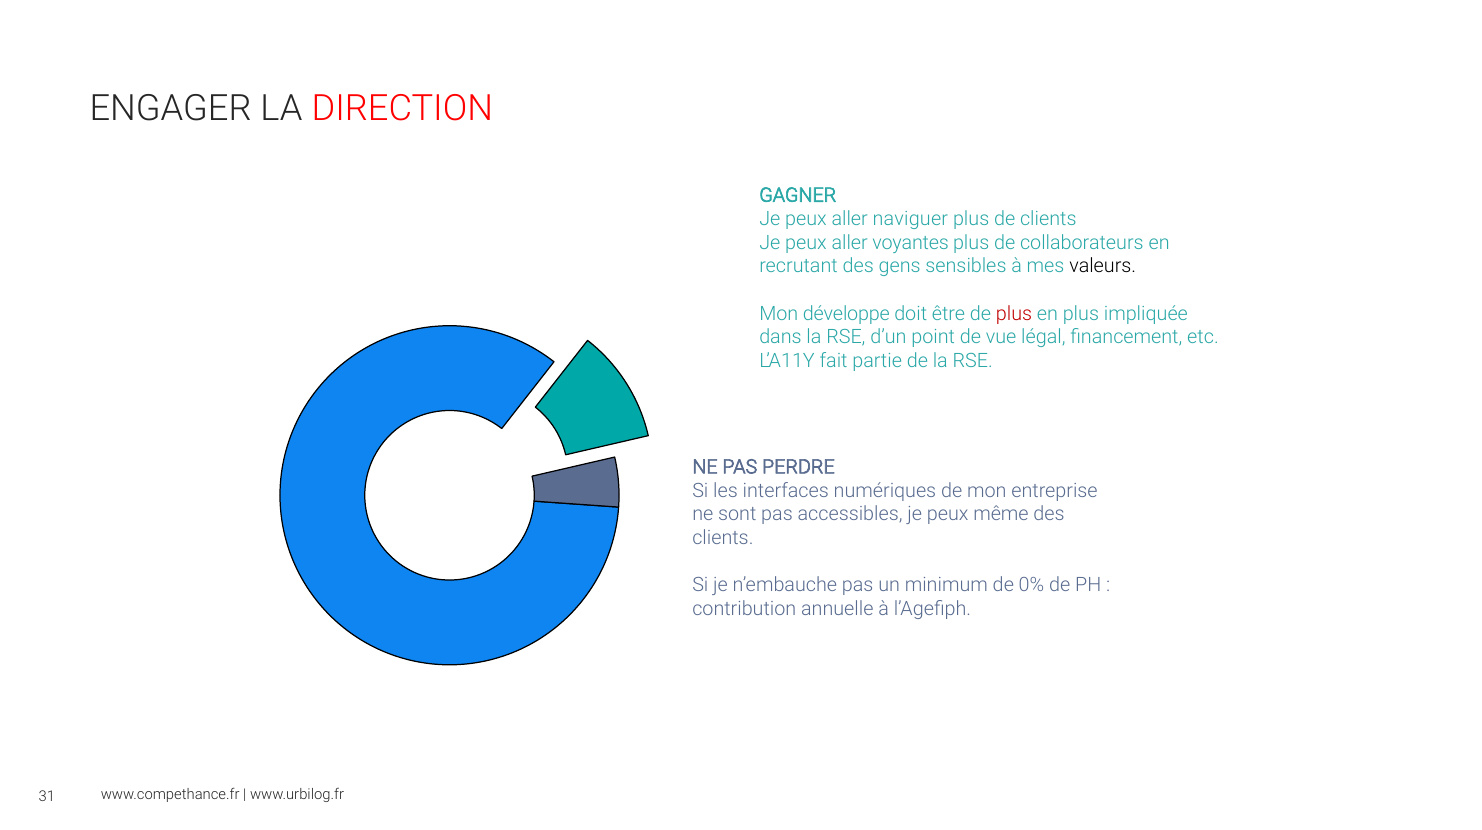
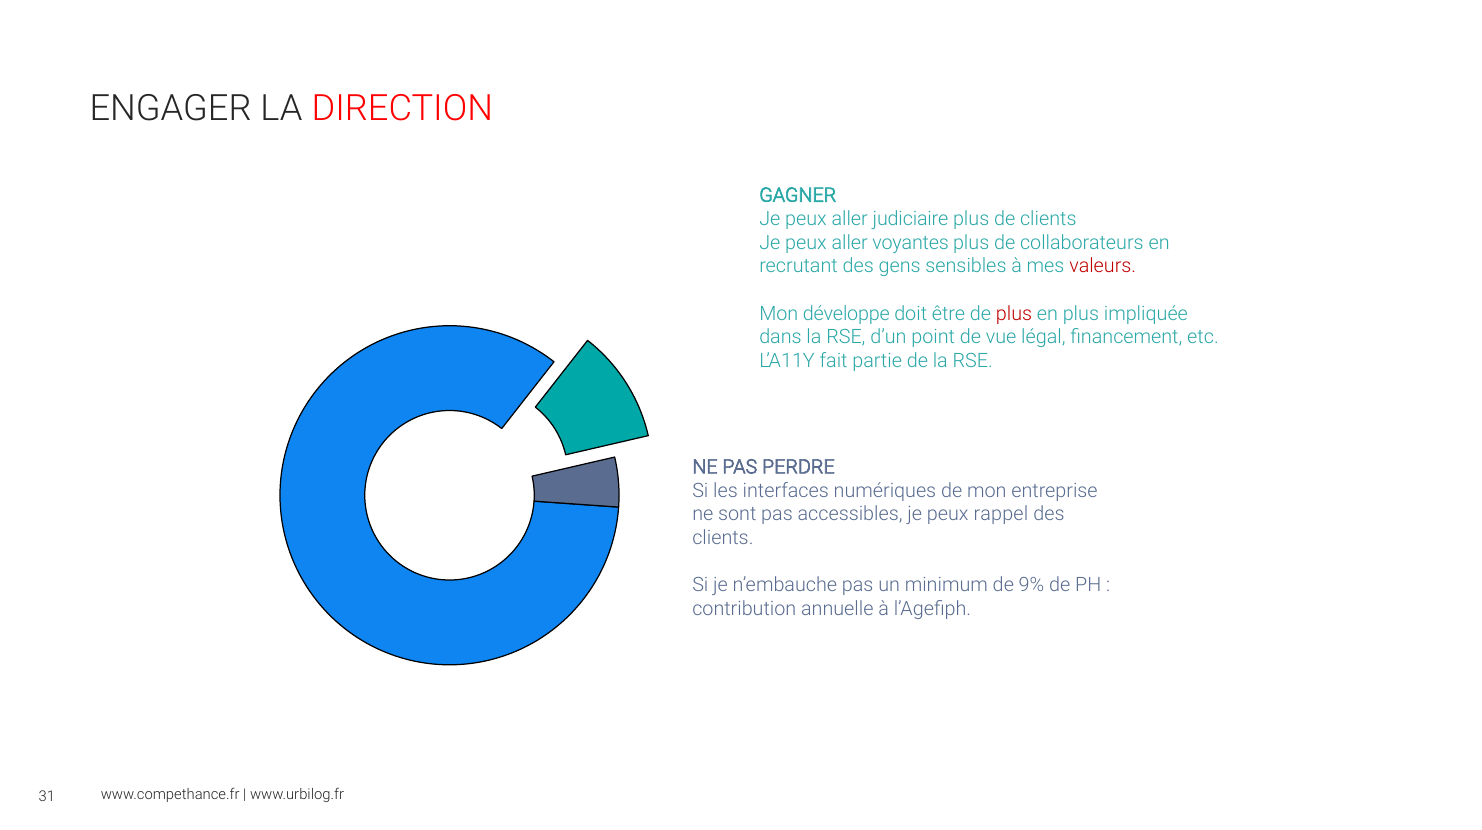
naviguer: naviguer -> judiciaire
valeurs colour: black -> red
même: même -> rappel
0%: 0% -> 9%
